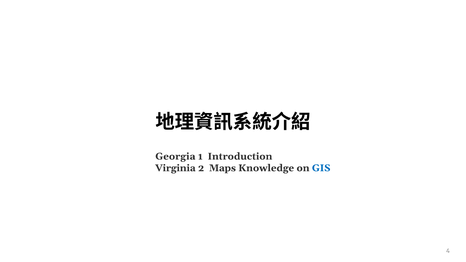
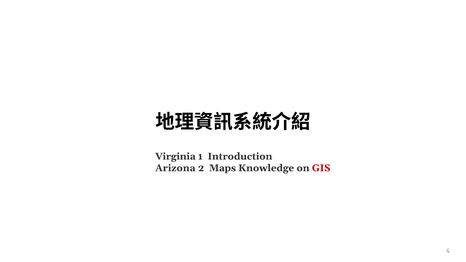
Georgia: Georgia -> Virginia
Virginia: Virginia -> Arizona
GIS colour: blue -> red
